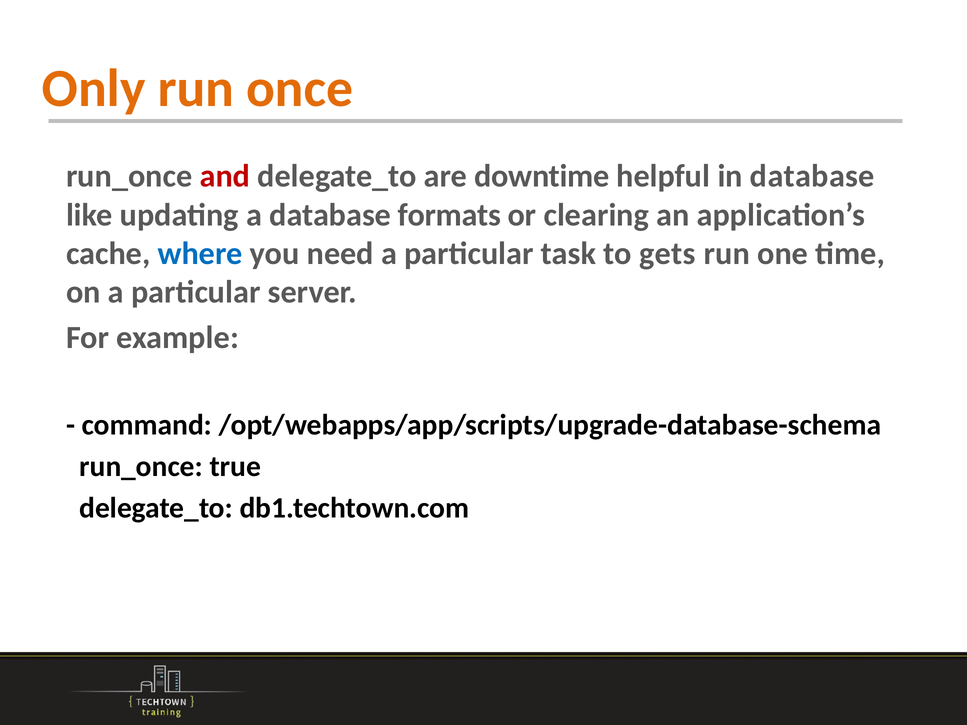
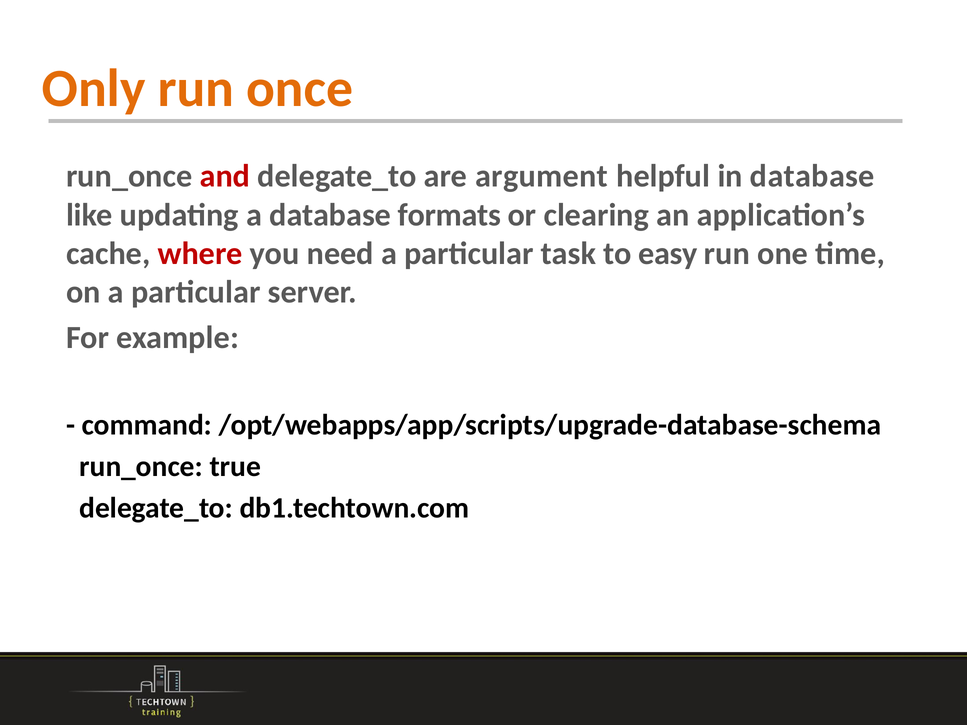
downtime: downtime -> argument
where colour: blue -> red
gets: gets -> easy
